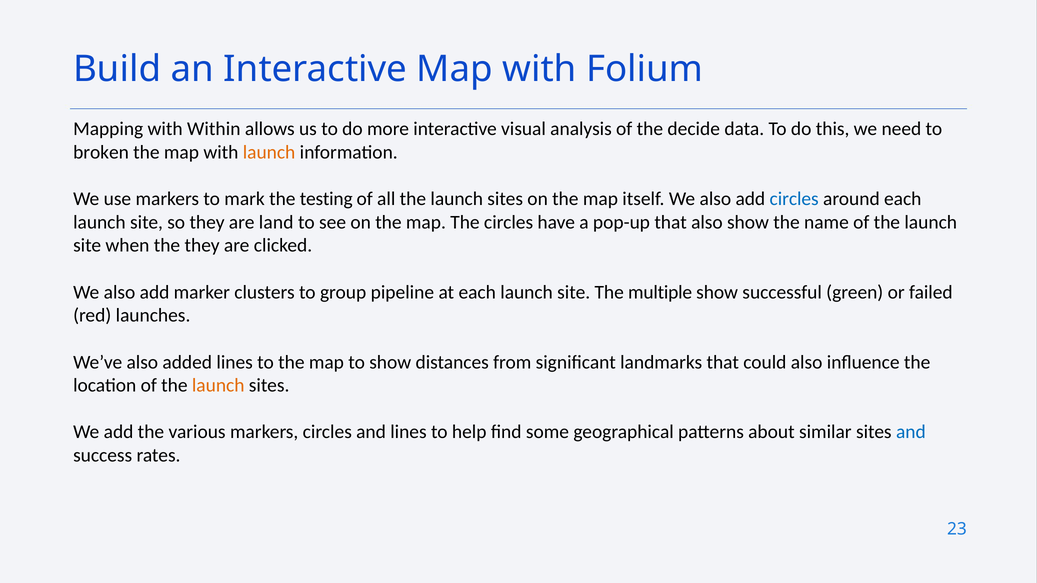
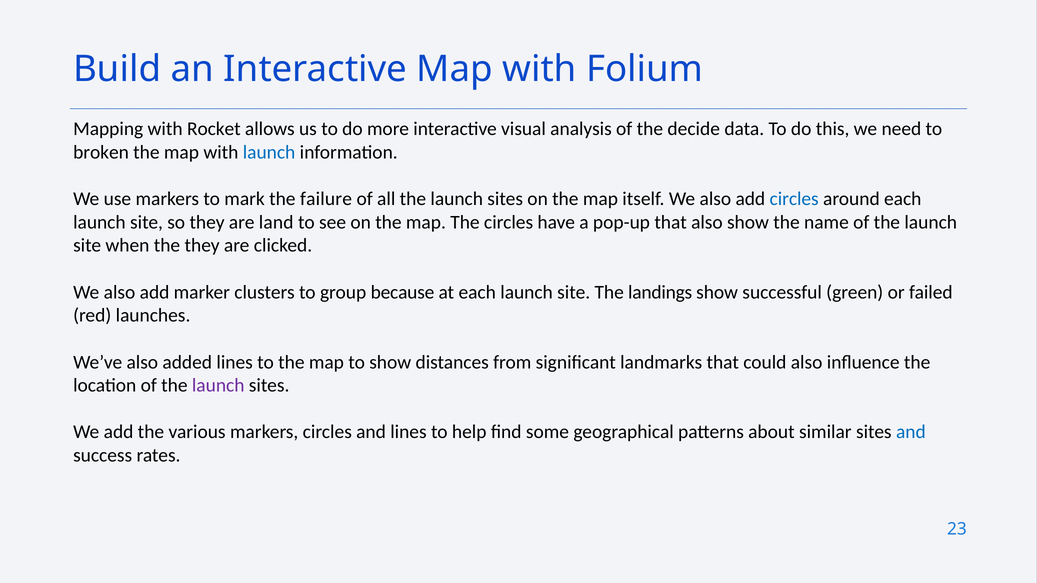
Within: Within -> Rocket
launch at (269, 152) colour: orange -> blue
testing: testing -> failure
pipeline: pipeline -> because
multiple: multiple -> landings
launch at (218, 386) colour: orange -> purple
